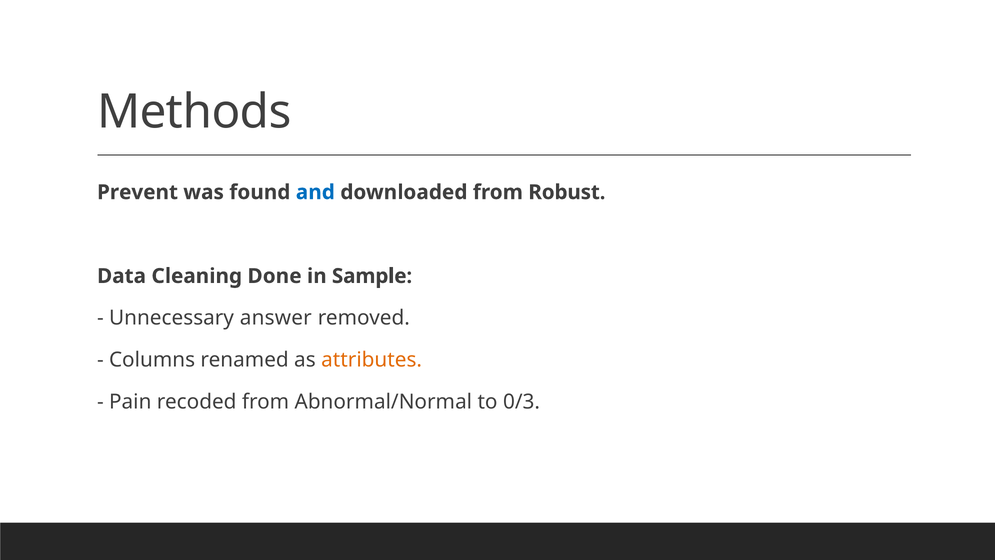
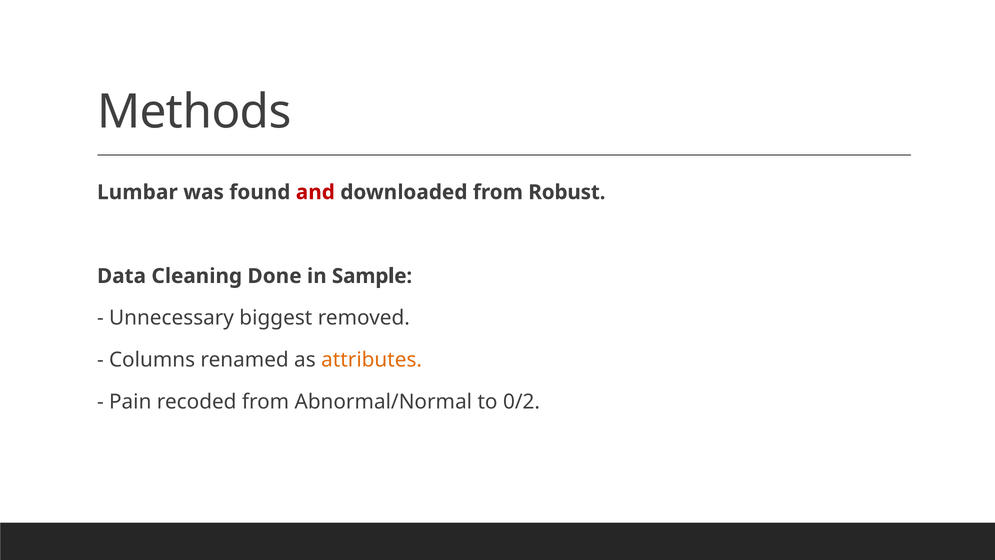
Prevent: Prevent -> Lumbar
and colour: blue -> red
answer: answer -> biggest
0/3: 0/3 -> 0/2
